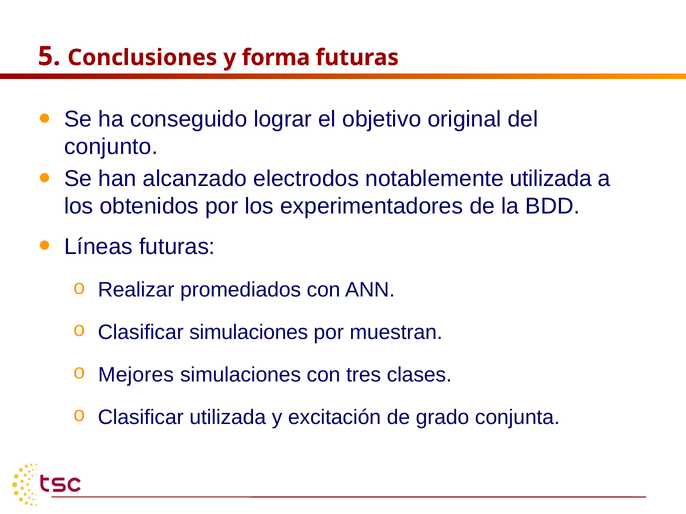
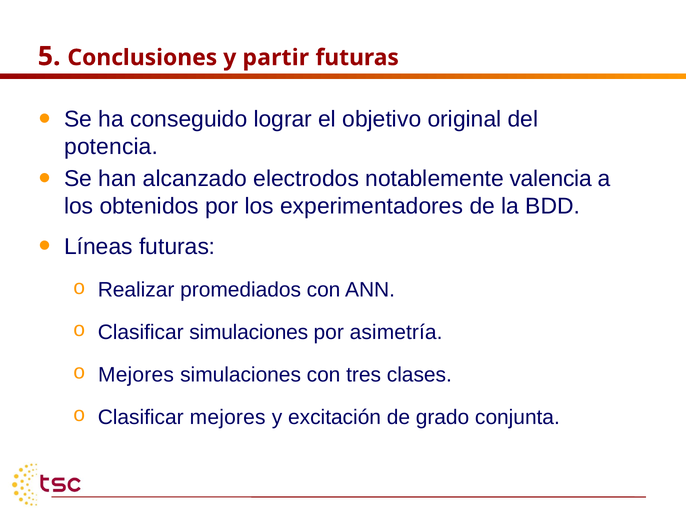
forma: forma -> partir
conjunto: conjunto -> potencia
notablemente utilizada: utilizada -> valencia
muestran: muestran -> asimetría
Clasificar utilizada: utilizada -> mejores
